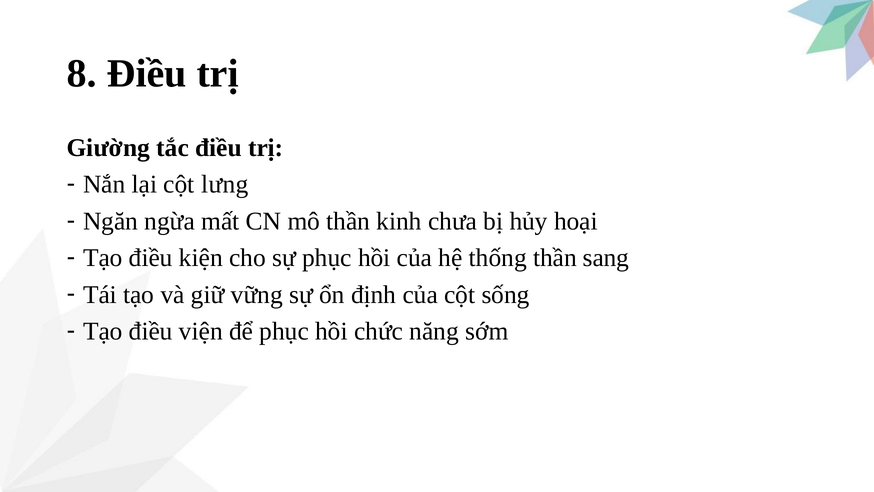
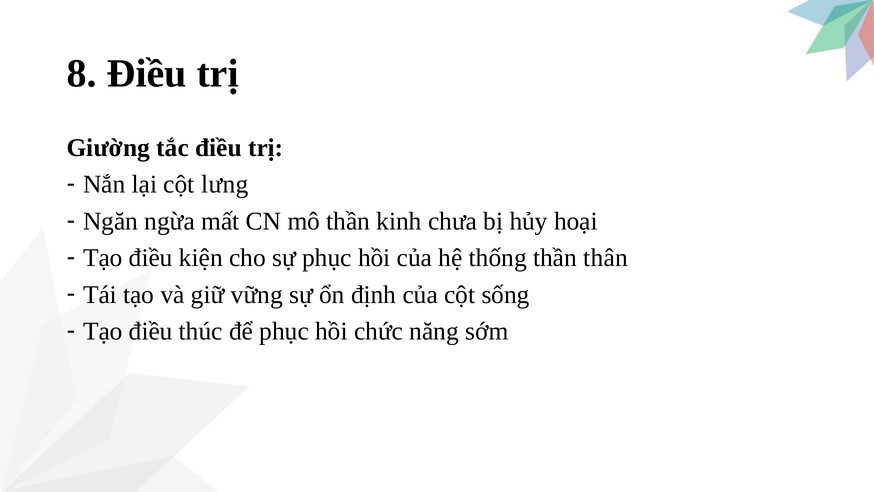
sang: sang -> thân
viện: viện -> thúc
